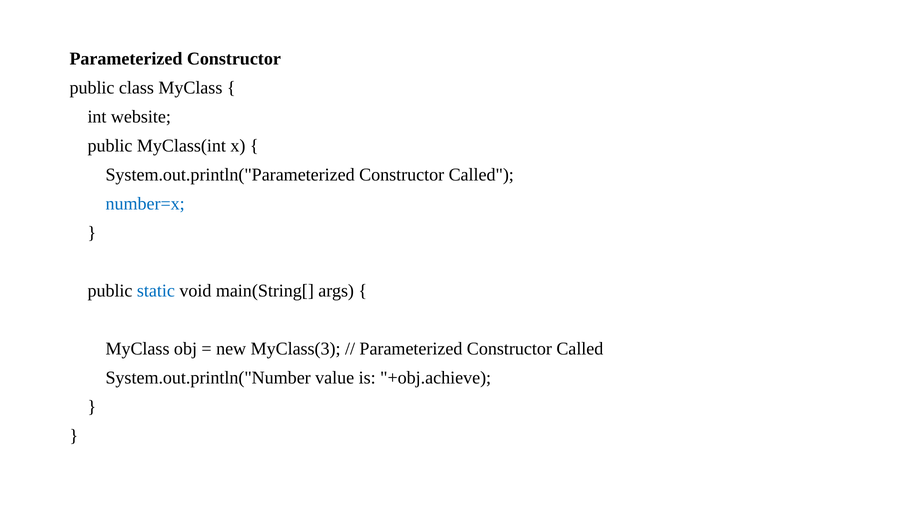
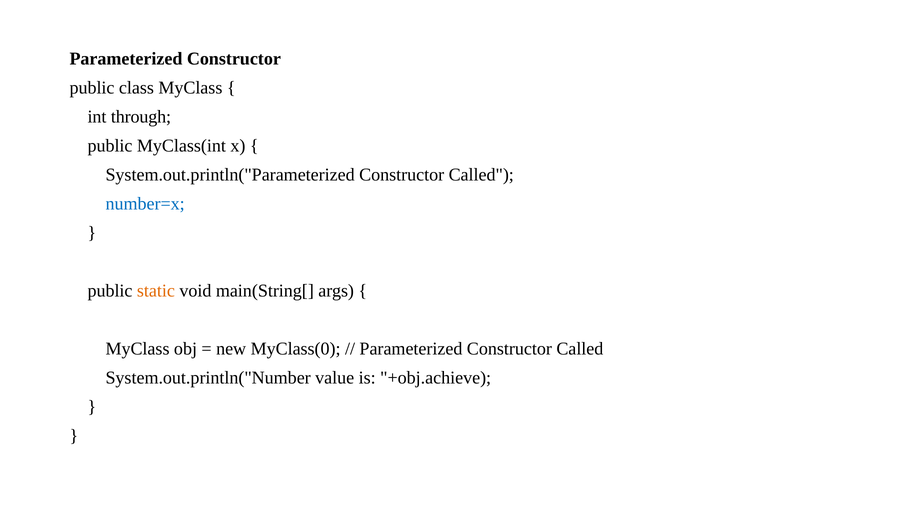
website: website -> through
static colour: blue -> orange
MyClass(3: MyClass(3 -> MyClass(0
